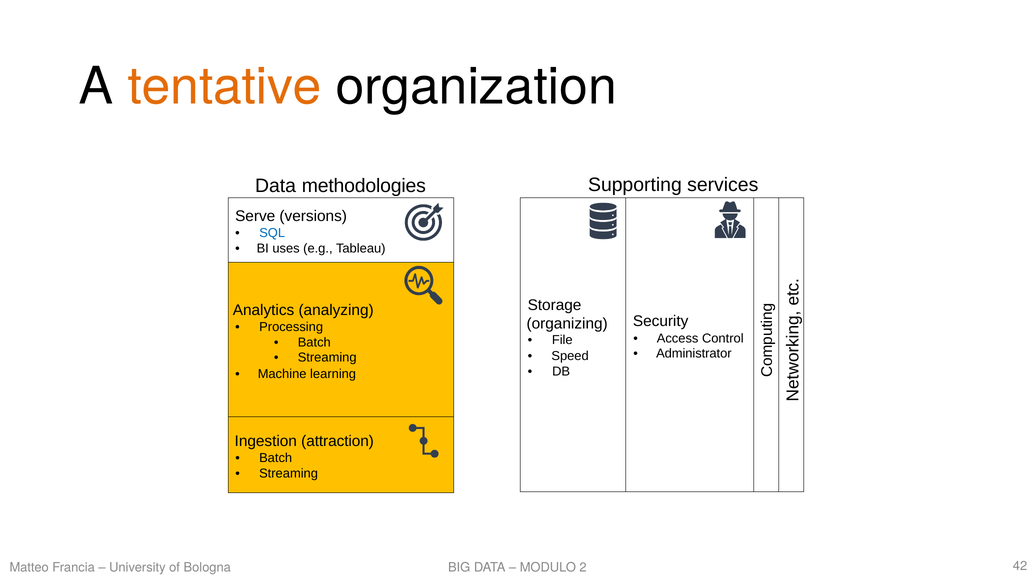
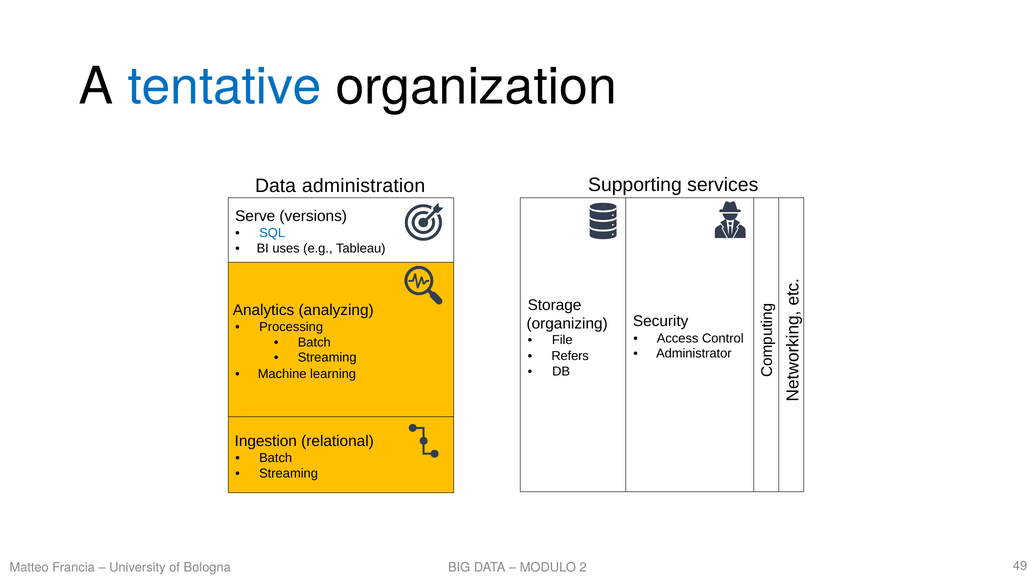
tentative colour: orange -> blue
methodologies: methodologies -> administration
Speed: Speed -> Refers
attraction: attraction -> relational
42: 42 -> 49
